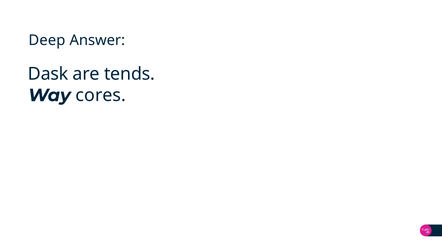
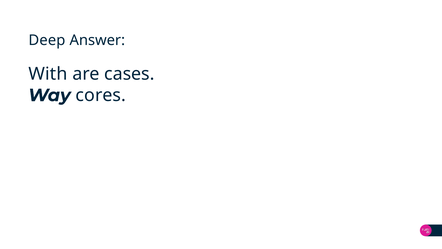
Dask: Dask -> With
tends: tends -> cases
